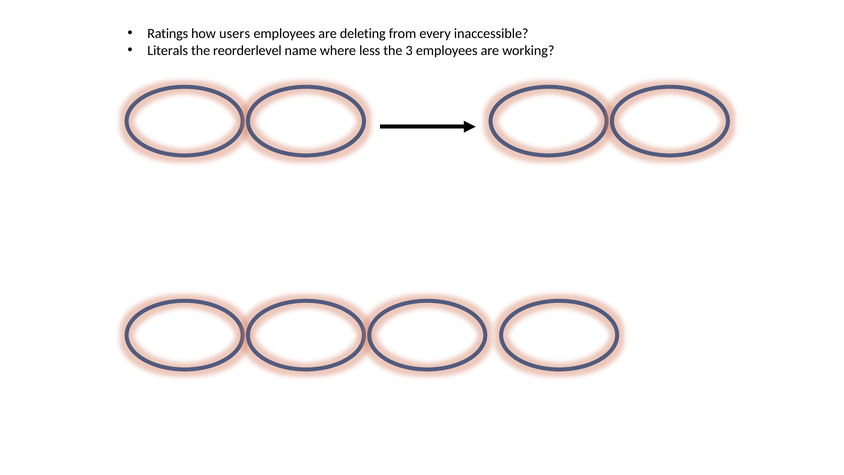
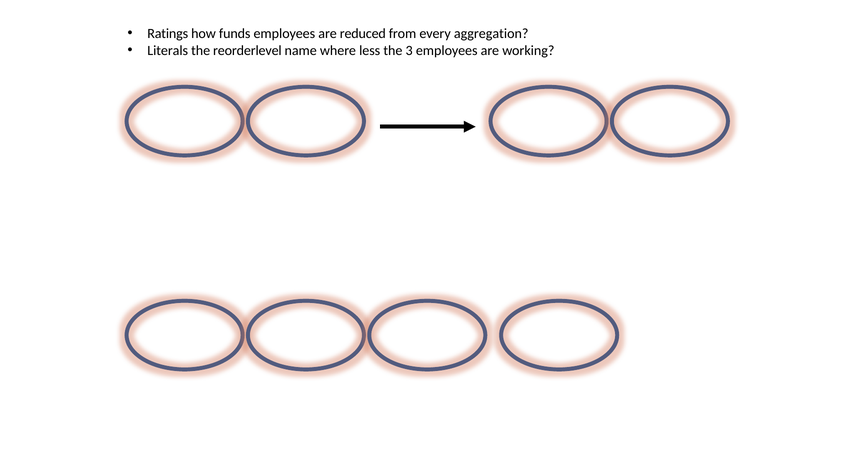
users: users -> funds
deleting: deleting -> reduced
inaccessible: inaccessible -> aggregation
